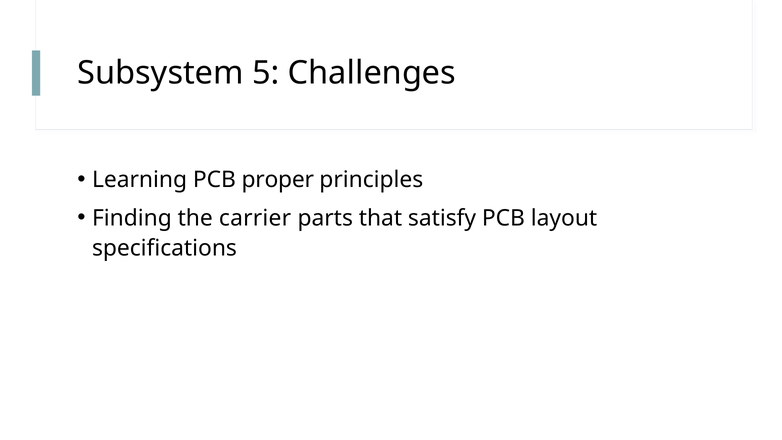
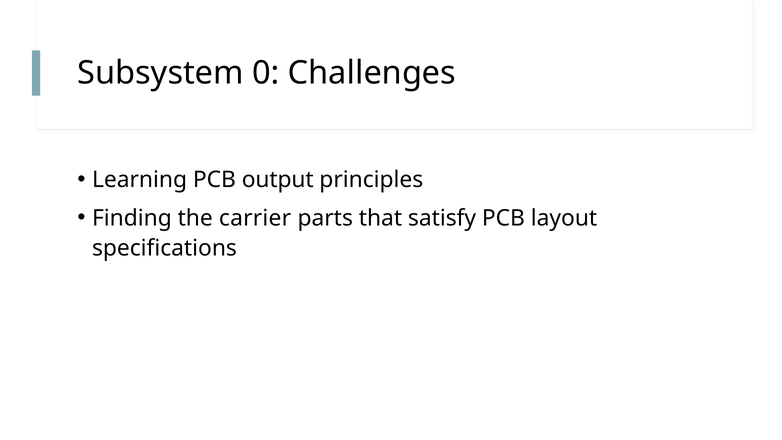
5: 5 -> 0
proper: proper -> output
